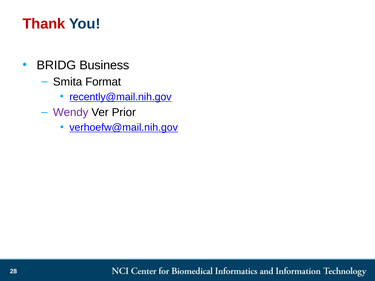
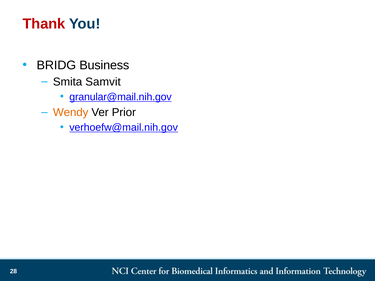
Format: Format -> Samvit
recently@mail.nih.gov: recently@mail.nih.gov -> granular@mail.nih.gov
Wendy colour: purple -> orange
